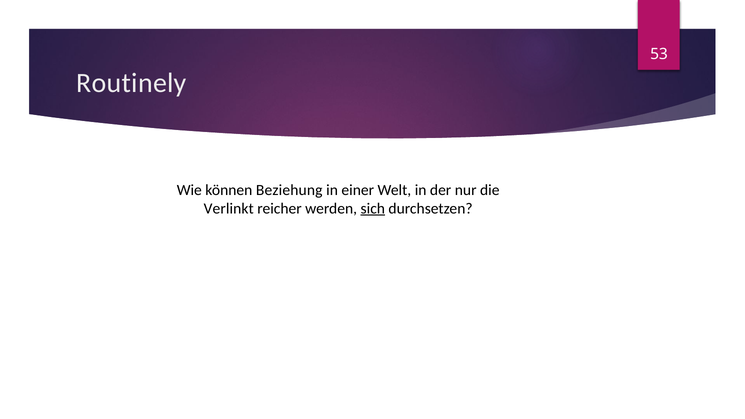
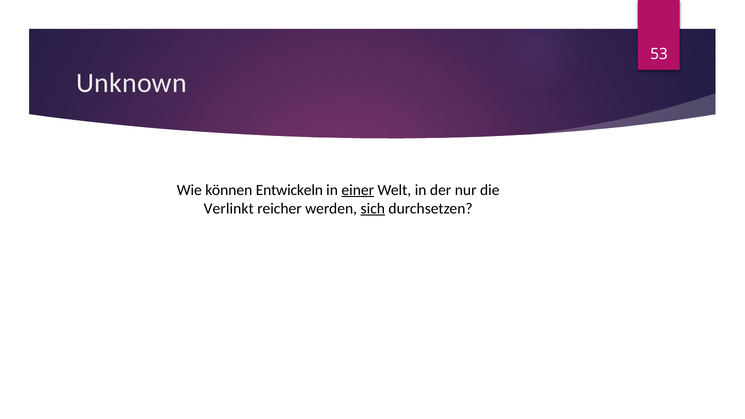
Routinely: Routinely -> Unknown
Beziehung: Beziehung -> Entwickeln
einer underline: none -> present
